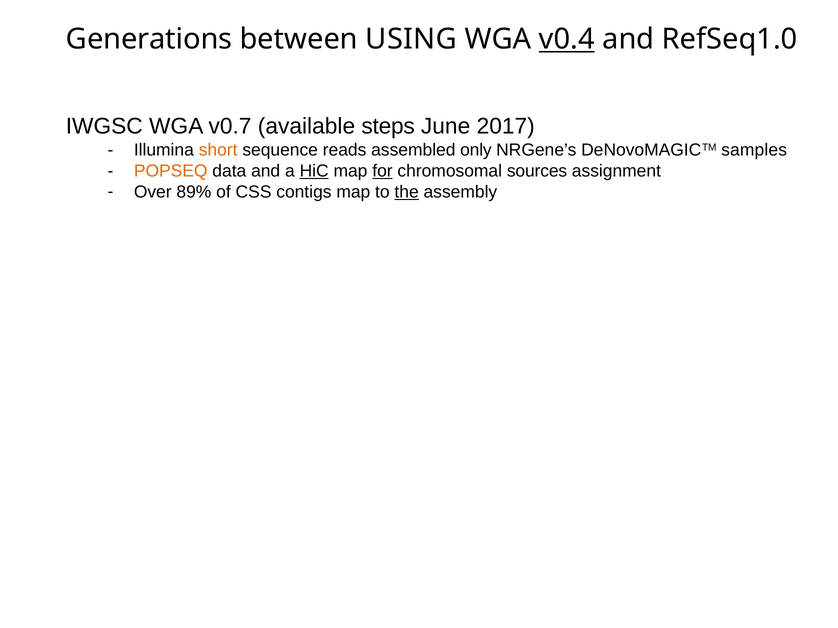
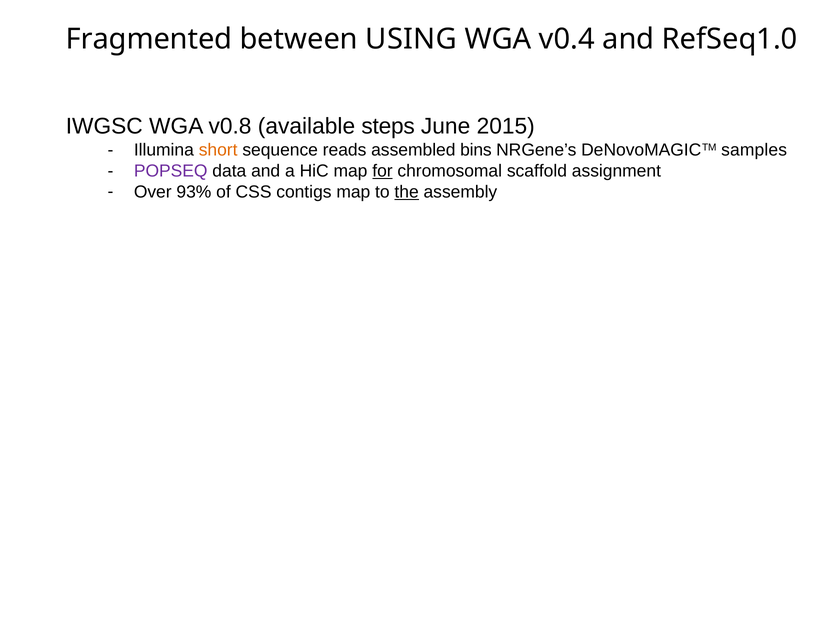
Generations: Generations -> Fragmented
v0.4 underline: present -> none
v0.7: v0.7 -> v0.8
2017: 2017 -> 2015
only: only -> bins
POPSEQ colour: orange -> purple
HiC underline: present -> none
sources: sources -> scaffold
89%: 89% -> 93%
